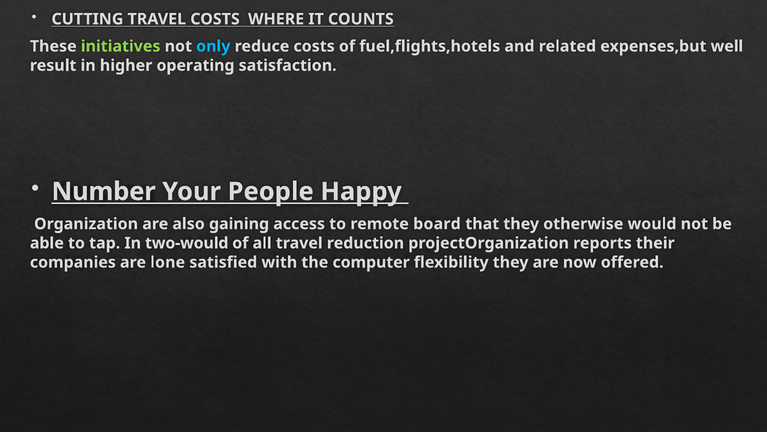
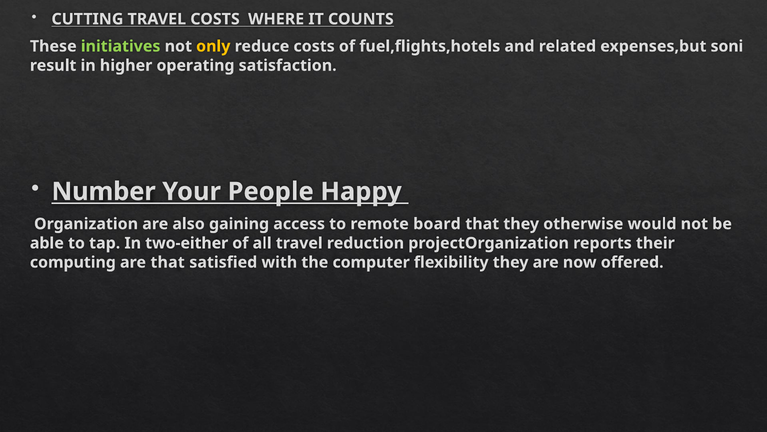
only colour: light blue -> yellow
well: well -> soni
two-would: two-would -> two-either
companies: companies -> computing
are lone: lone -> that
